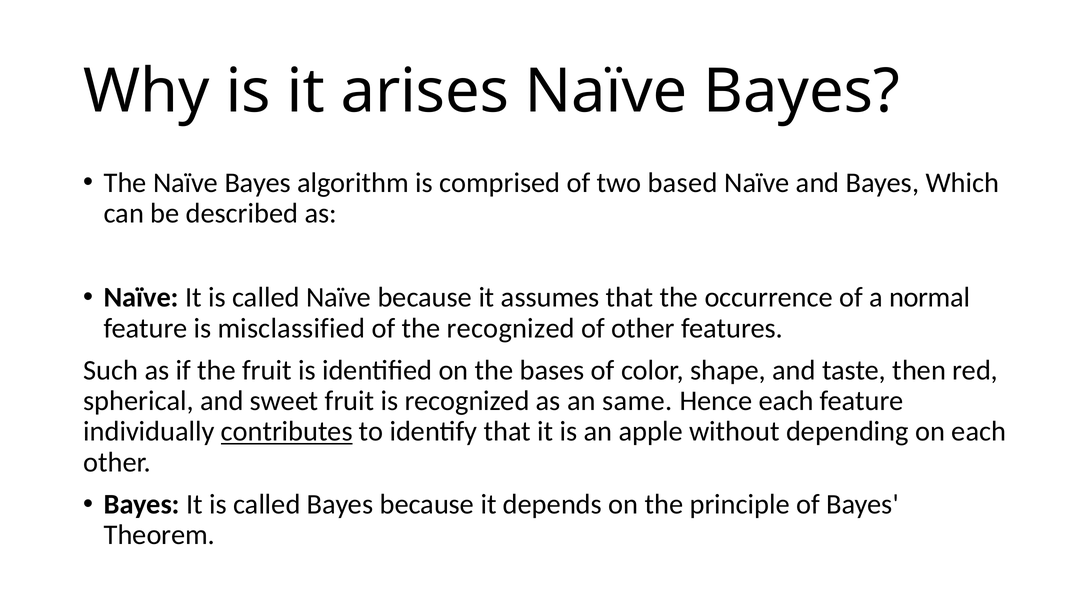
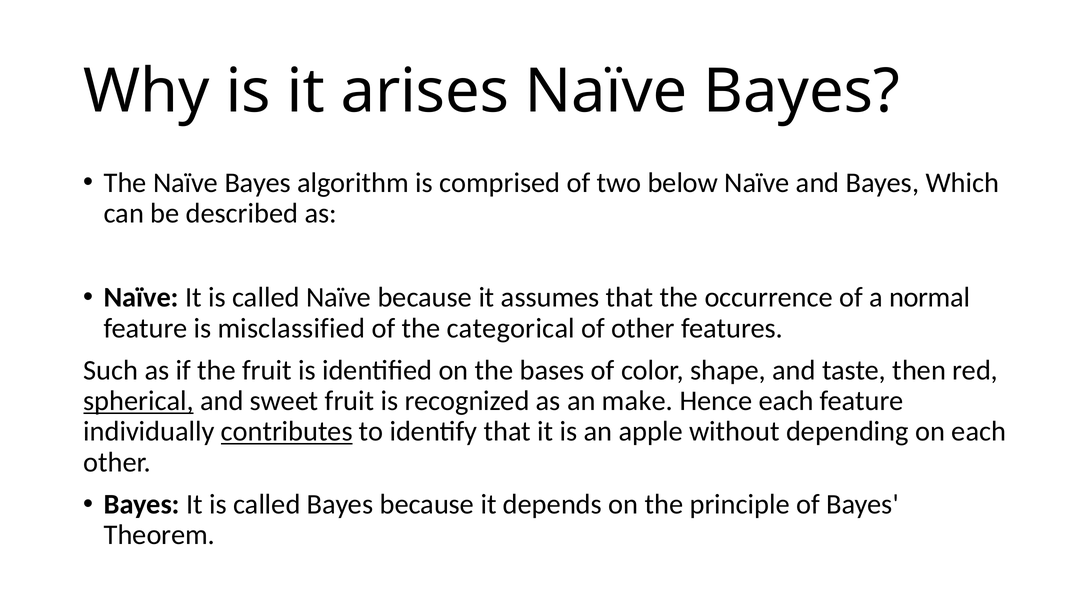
based: based -> below
the recognized: recognized -> categorical
spherical underline: none -> present
same: same -> make
